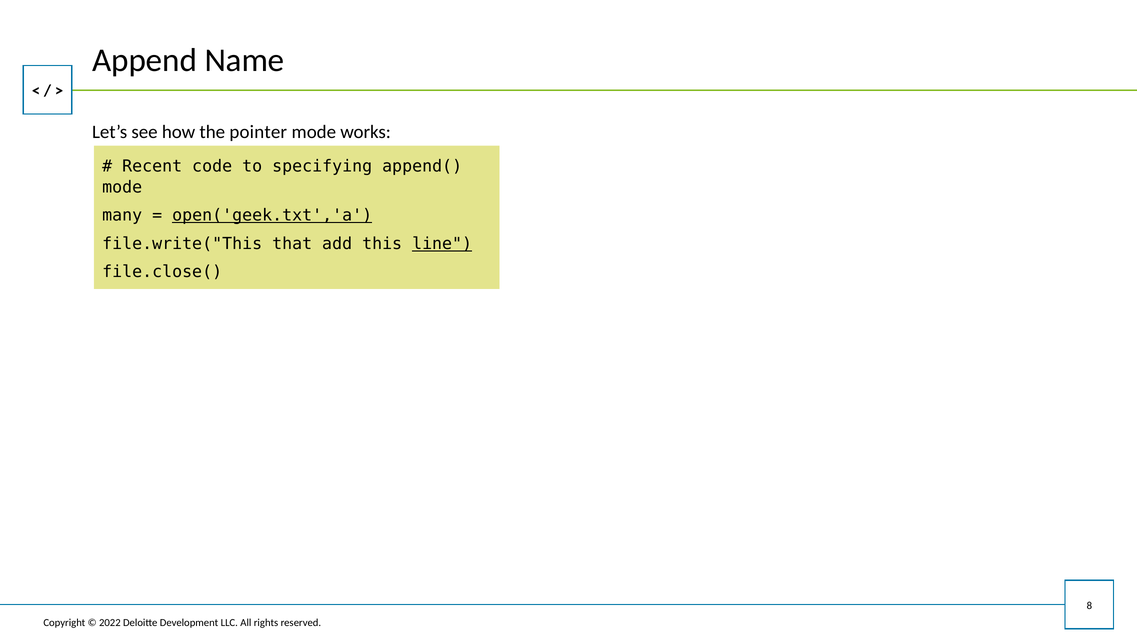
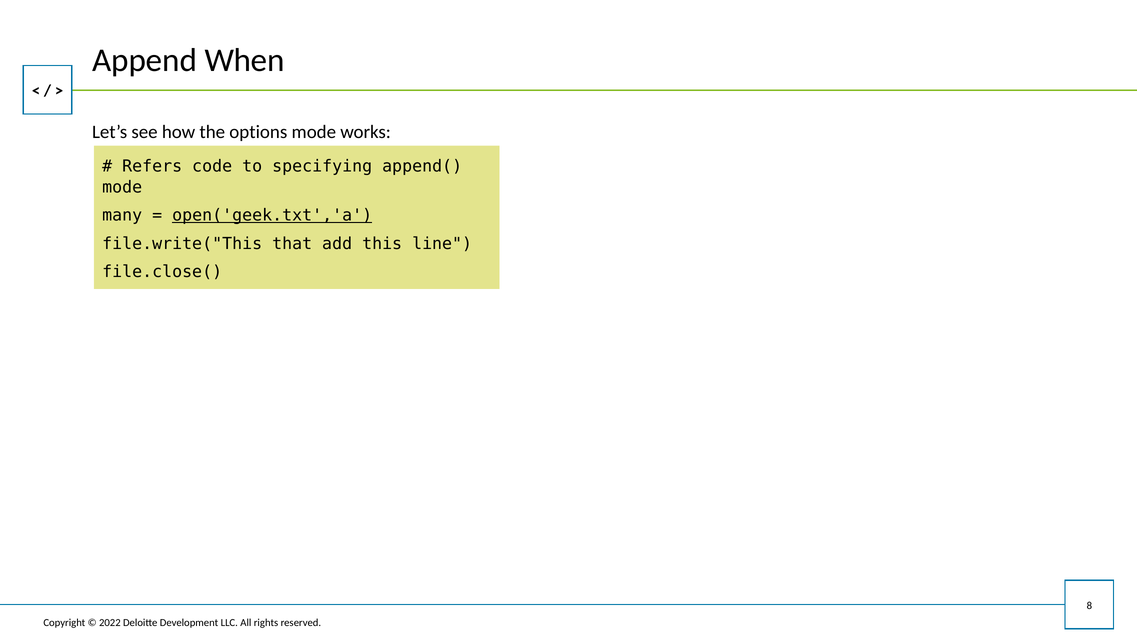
Name: Name -> When
pointer: pointer -> options
Recent: Recent -> Refers
line underline: present -> none
